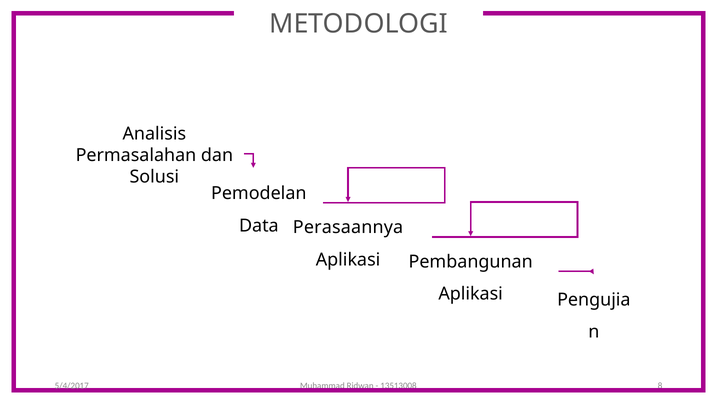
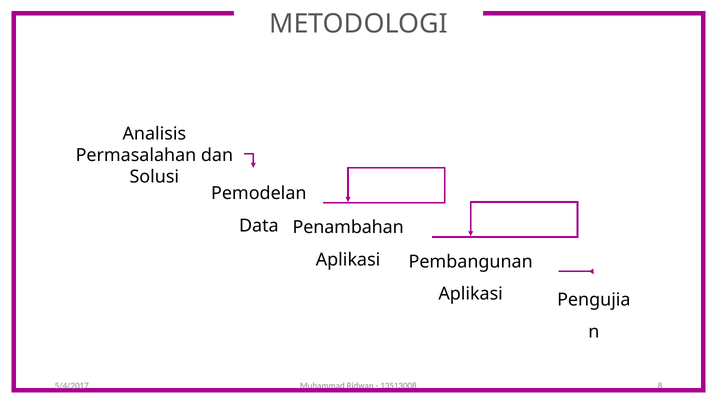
Perasaannya: Perasaannya -> Penambahan
